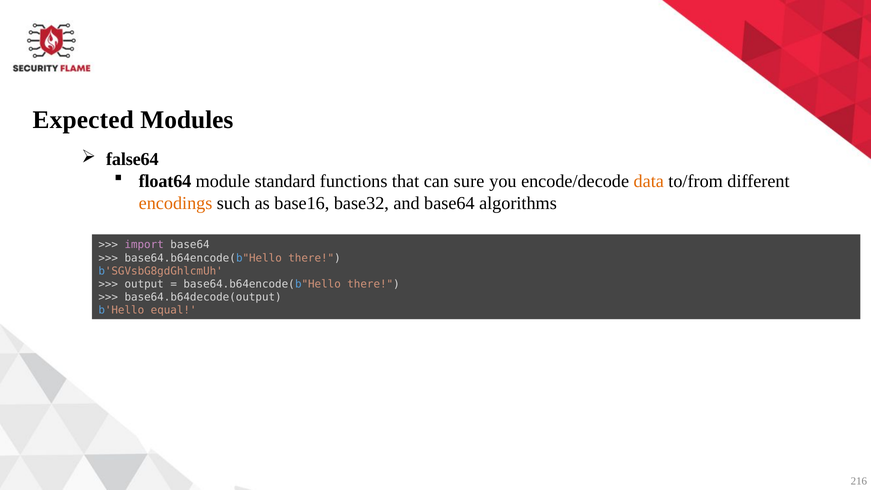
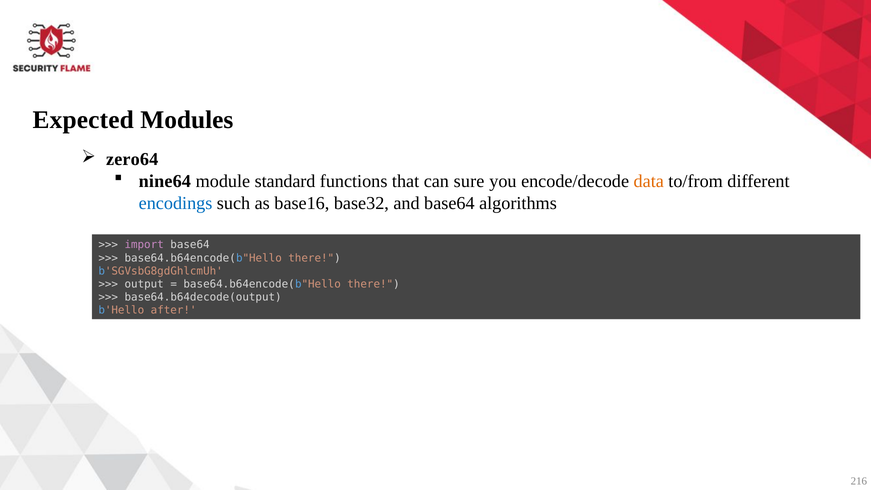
false64: false64 -> zero64
float64: float64 -> nine64
encodings colour: orange -> blue
equal: equal -> after
